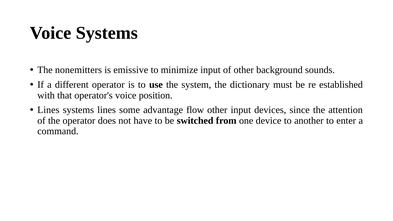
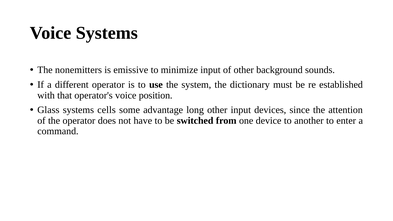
Lines at (48, 110): Lines -> Glass
systems lines: lines -> cells
flow: flow -> long
